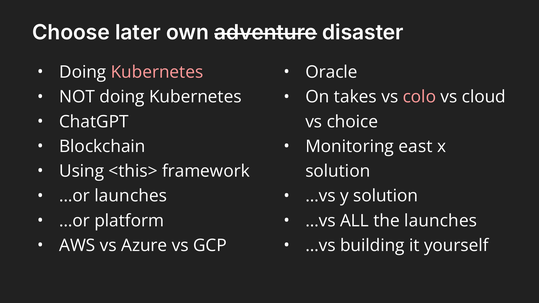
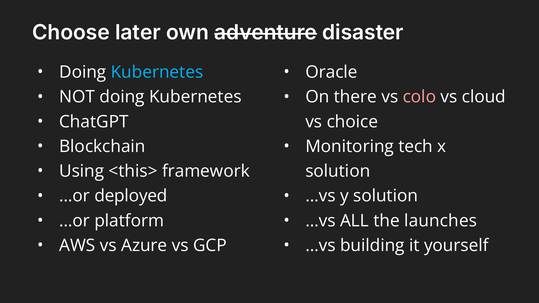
Kubernetes at (157, 72) colour: pink -> light blue
takes: takes -> there
east: east -> tech
…or launches: launches -> deployed
